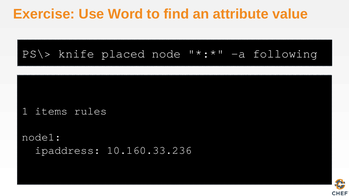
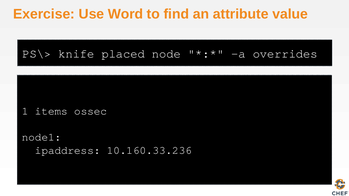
following: following -> overrides
rules: rules -> ossec
